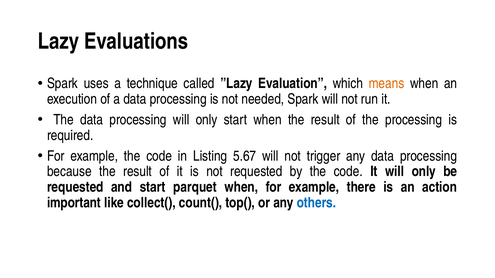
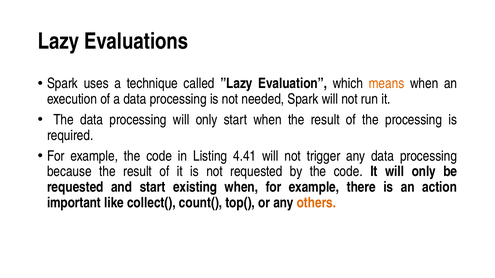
5.67: 5.67 -> 4.41
parquet: parquet -> existing
others colour: blue -> orange
